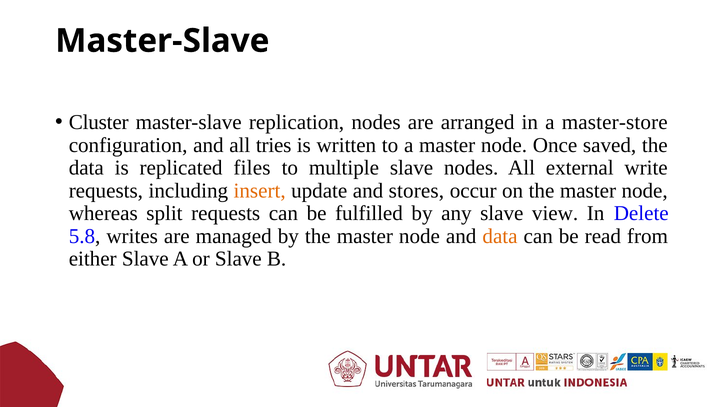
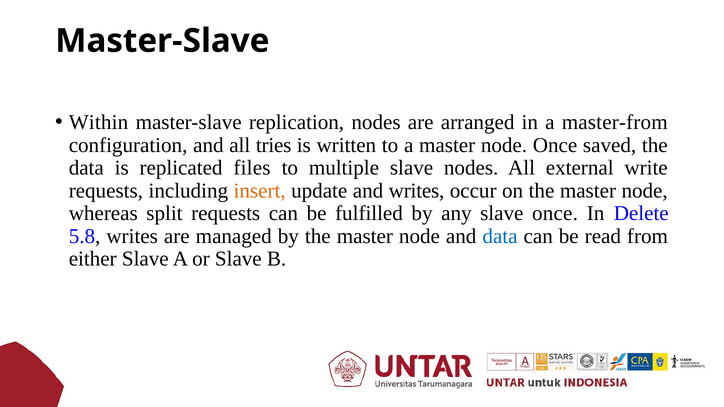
Cluster: Cluster -> Within
master-store: master-store -> master-from
and stores: stores -> writes
slave view: view -> once
data at (500, 236) colour: orange -> blue
